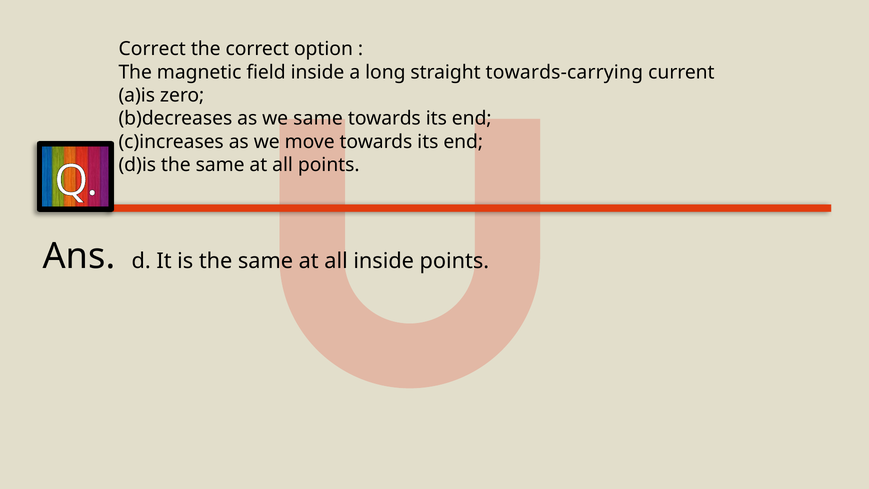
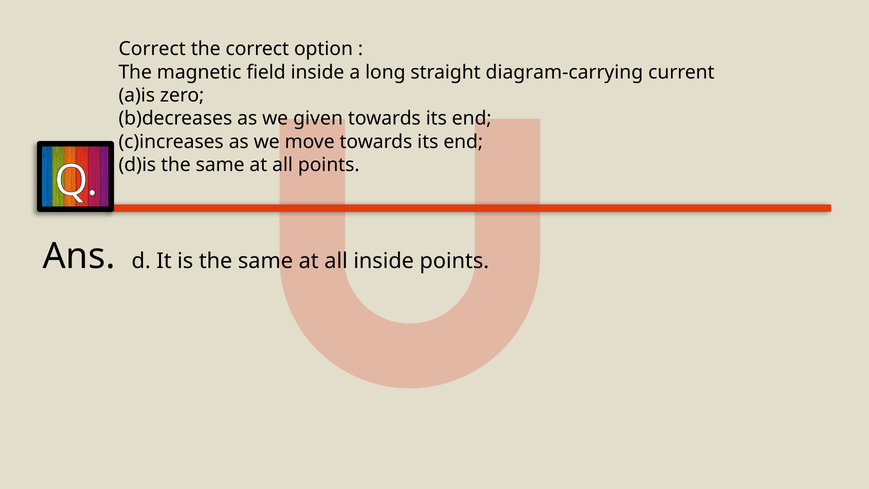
towards-carrying: towards-carrying -> diagram-carrying
we same: same -> given
